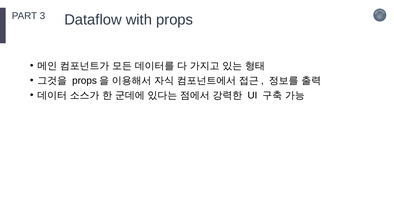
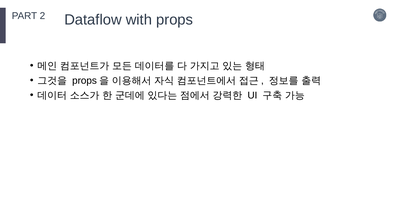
3: 3 -> 2
